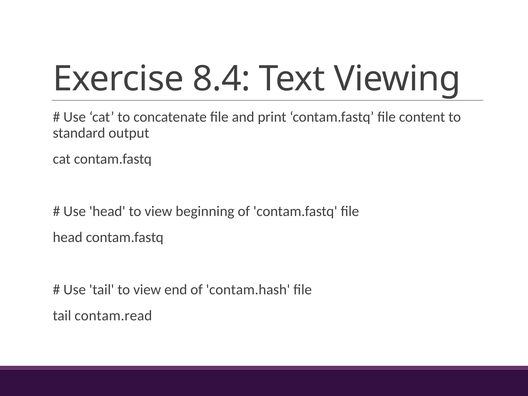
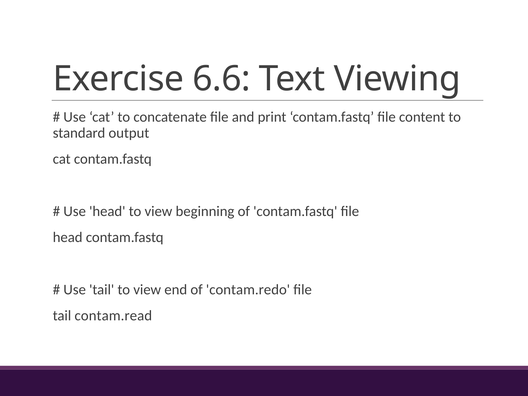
8.4: 8.4 -> 6.6
contam.hash: contam.hash -> contam.redo
